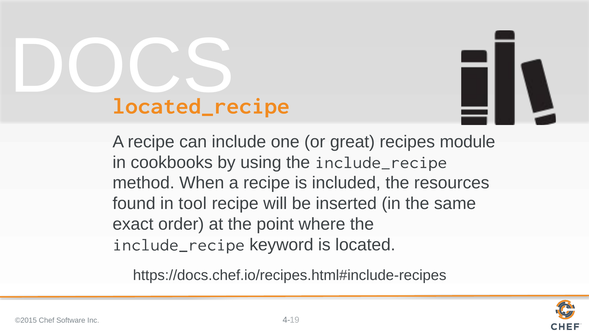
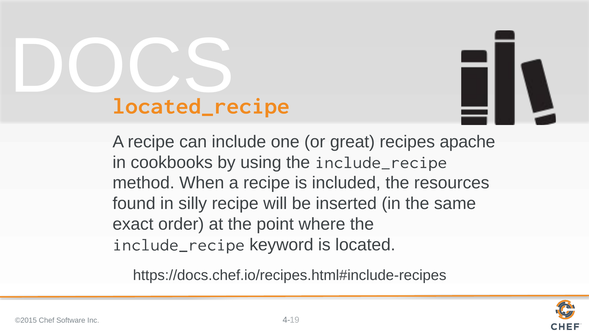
module: module -> apache
tool: tool -> silly
